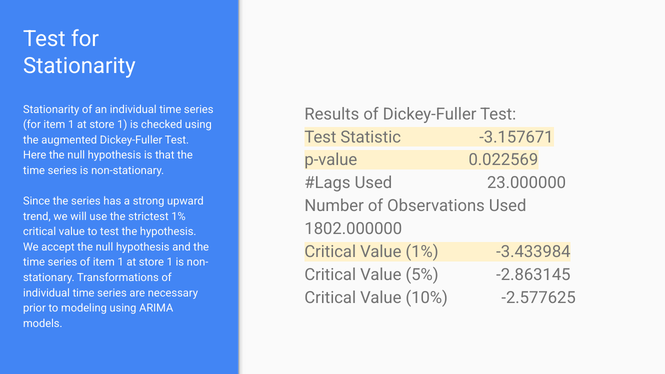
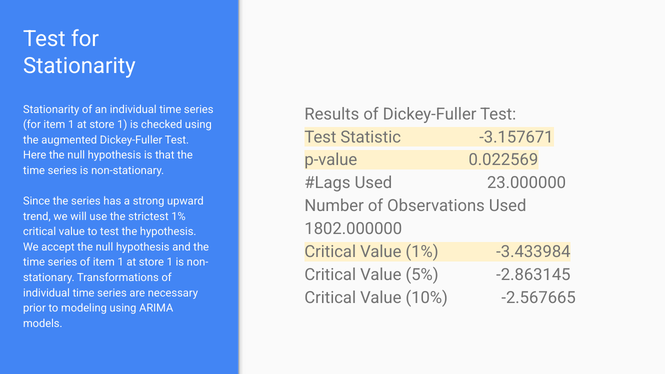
-2.577625: -2.577625 -> -2.567665
